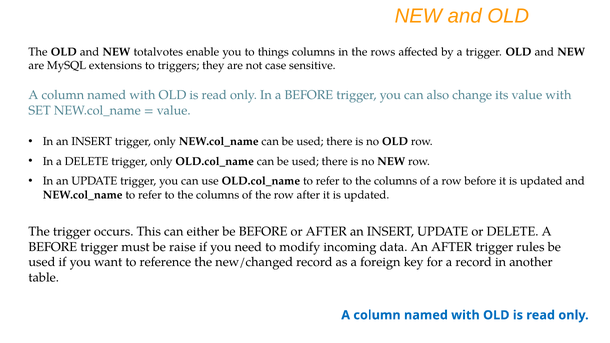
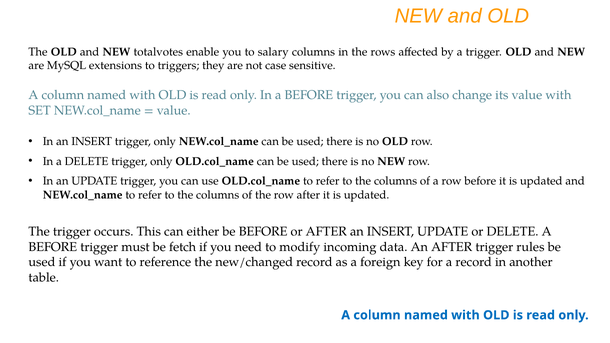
things: things -> salary
raise: raise -> fetch
